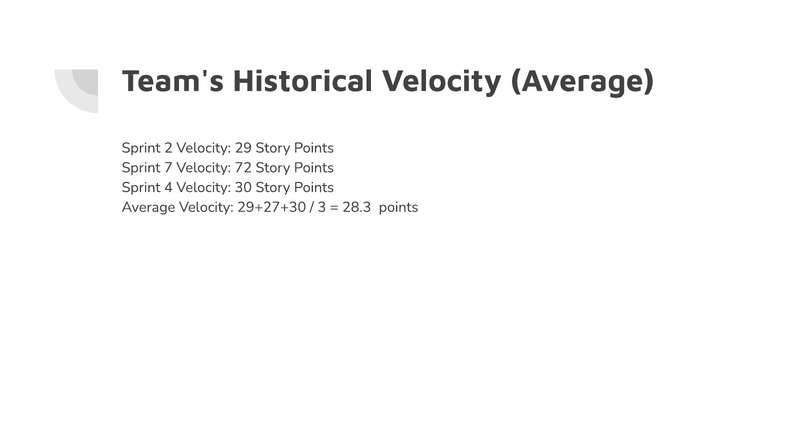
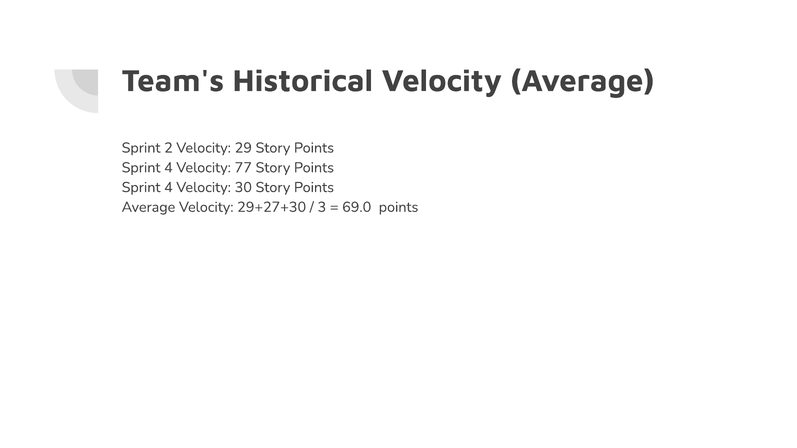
7 at (168, 168): 7 -> 4
72: 72 -> 77
28.3: 28.3 -> 69.0
